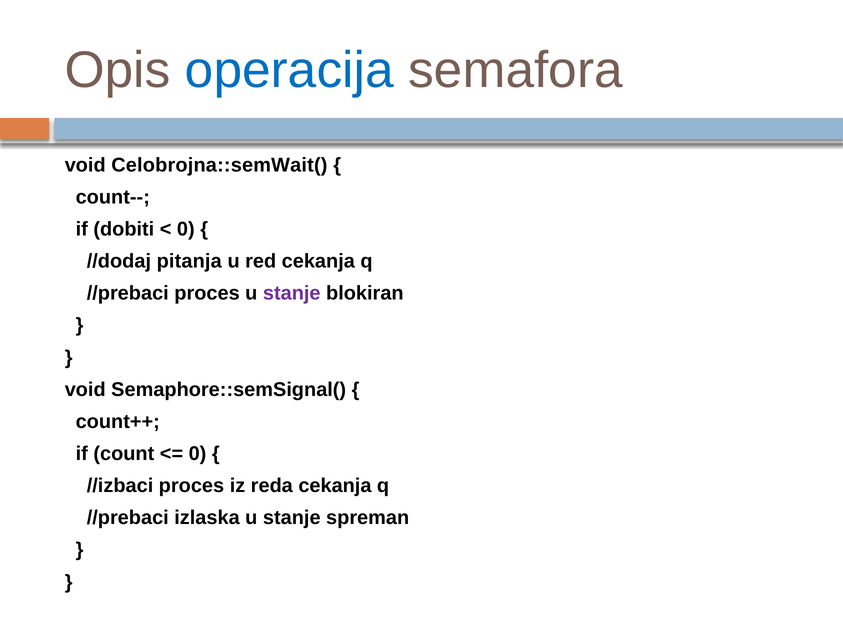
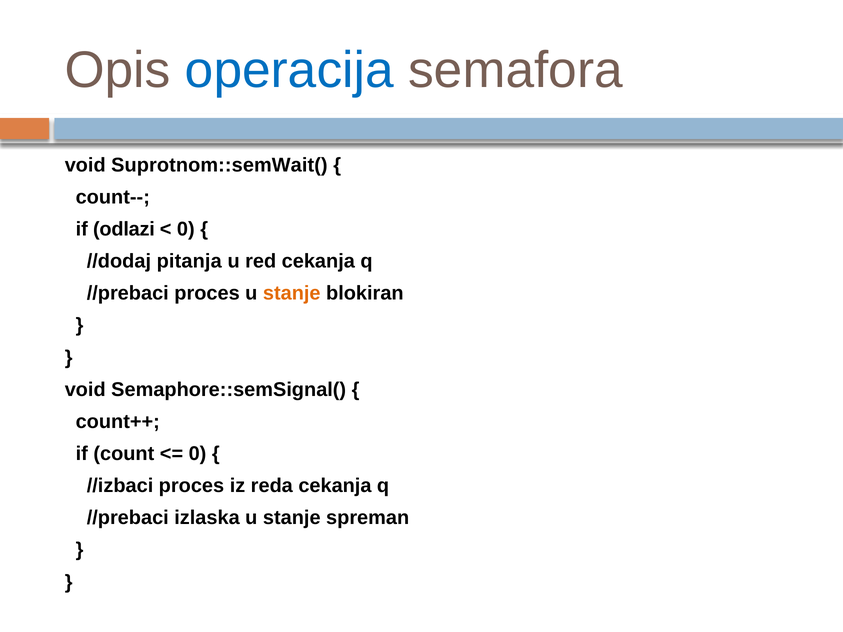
Celobrojna::semWait(: Celobrojna::semWait( -> Suprotnom::semWait(
dobiti: dobiti -> odlazi
stanje at (292, 293) colour: purple -> orange
